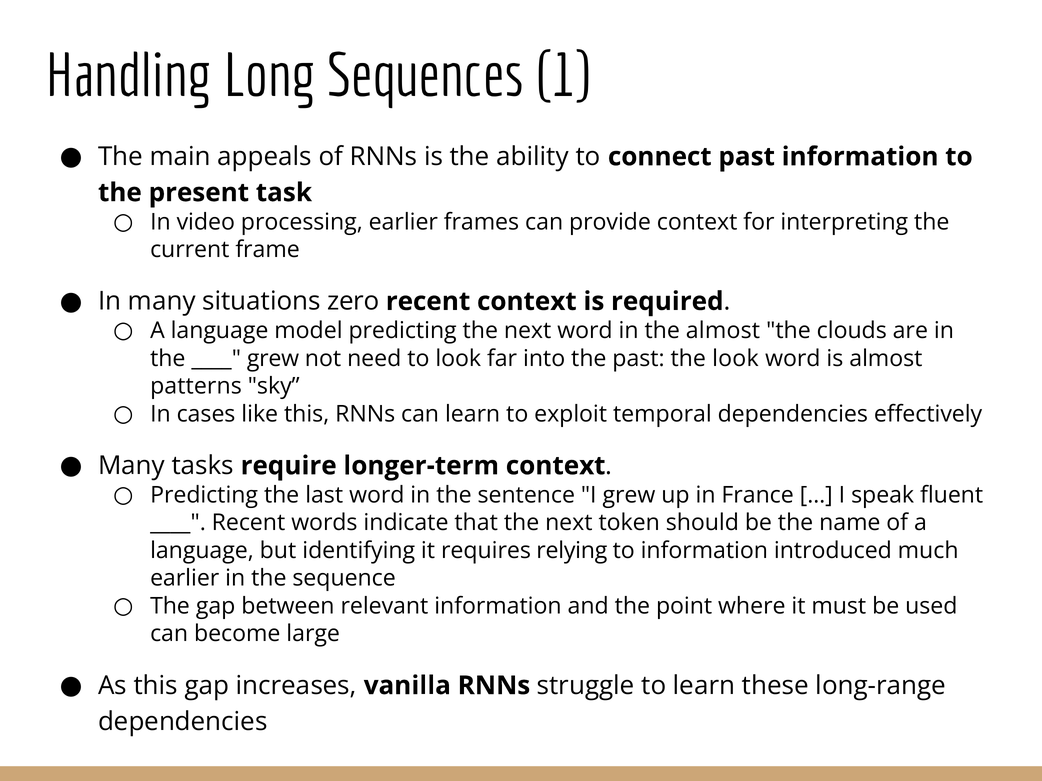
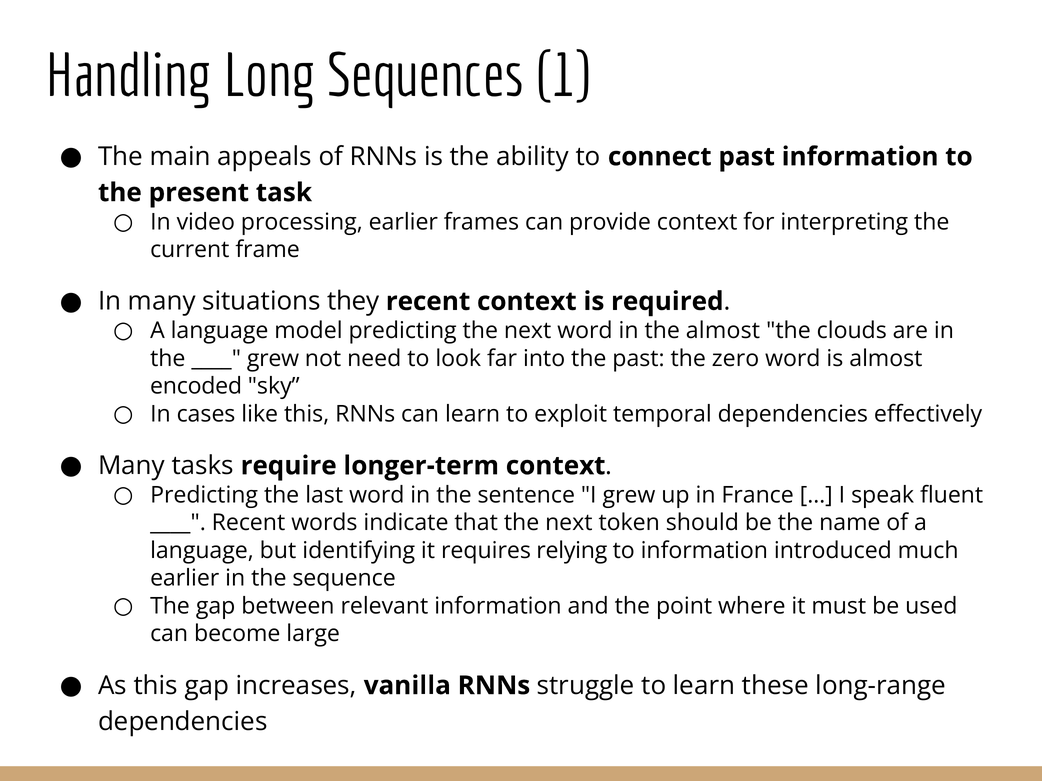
zero: zero -> they
the look: look -> zero
patterns: patterns -> encoded
